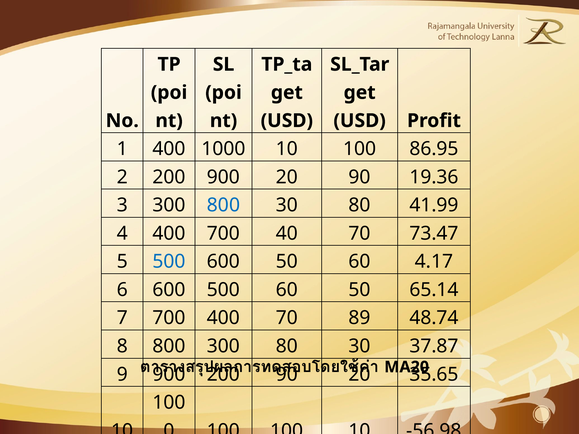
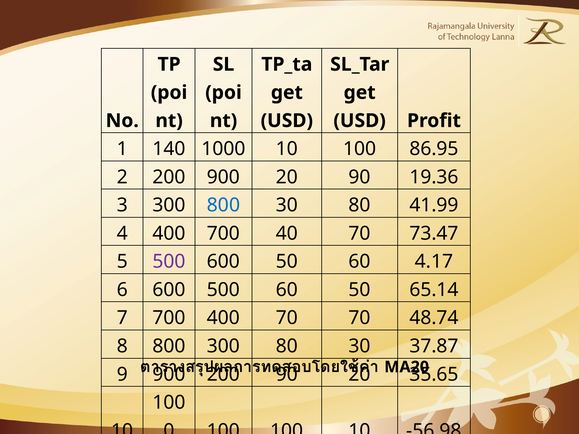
1 400: 400 -> 140
500 at (169, 262) colour: blue -> purple
70 89: 89 -> 70
